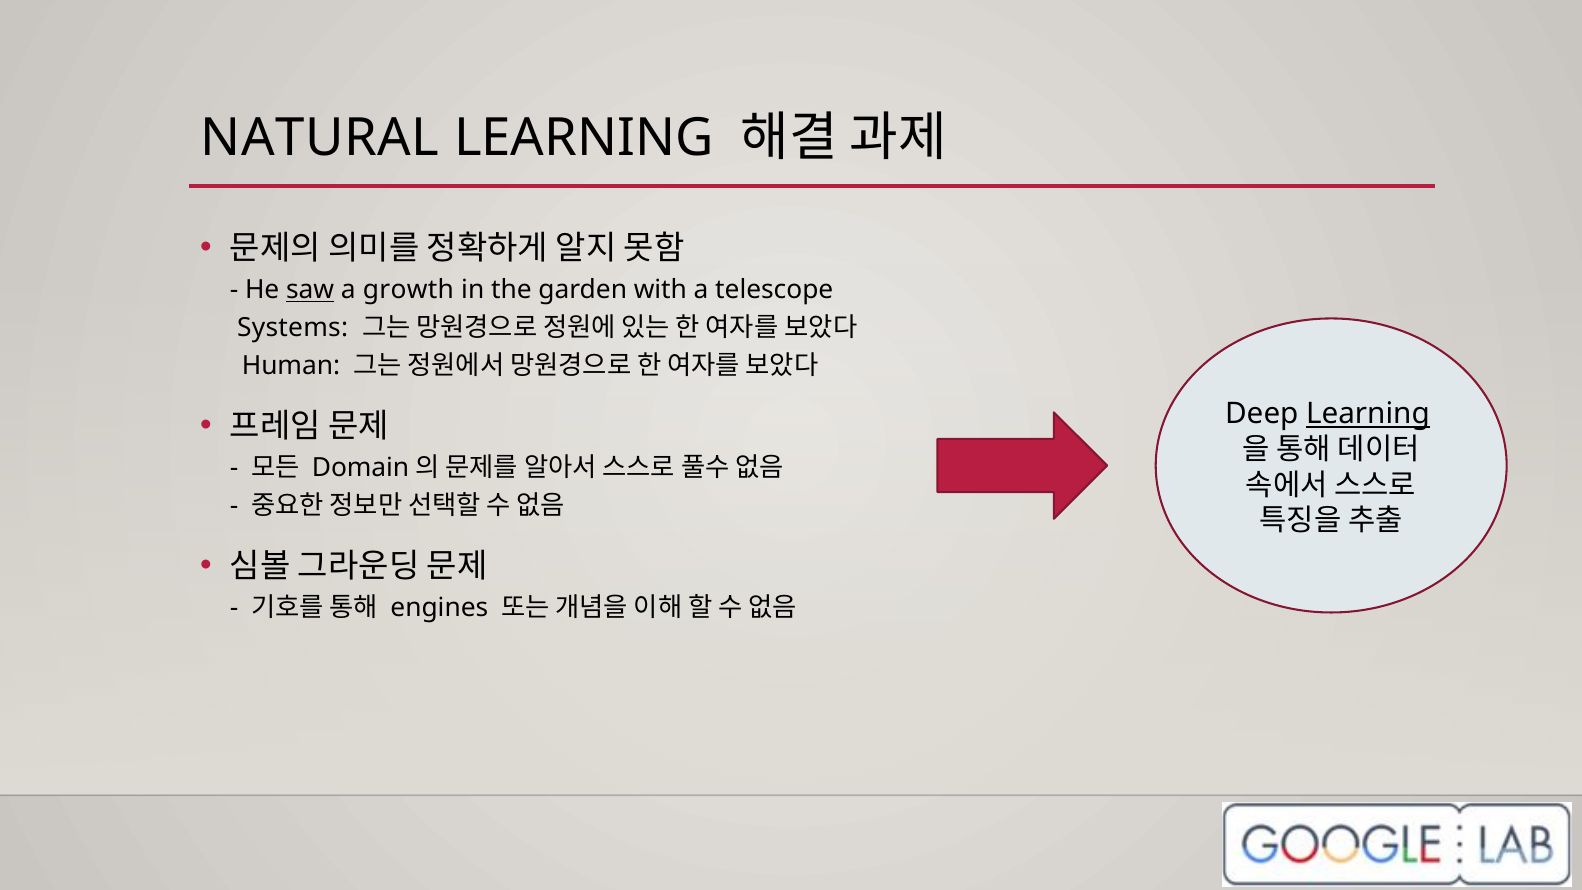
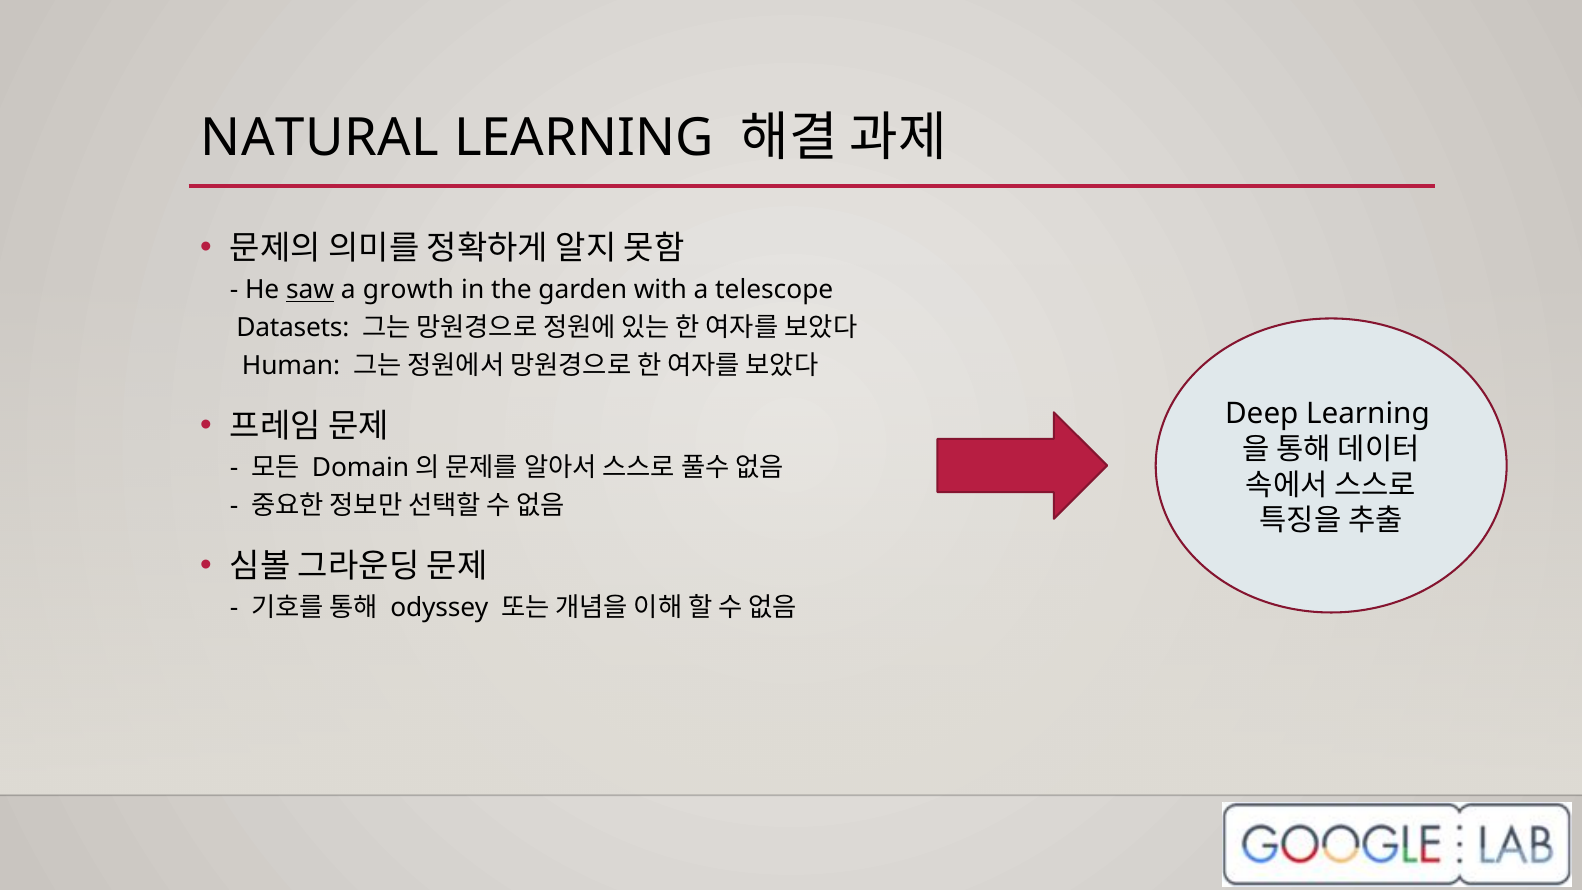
Systems: Systems -> Datasets
Learning at (1368, 414) underline: present -> none
engines: engines -> odyssey
